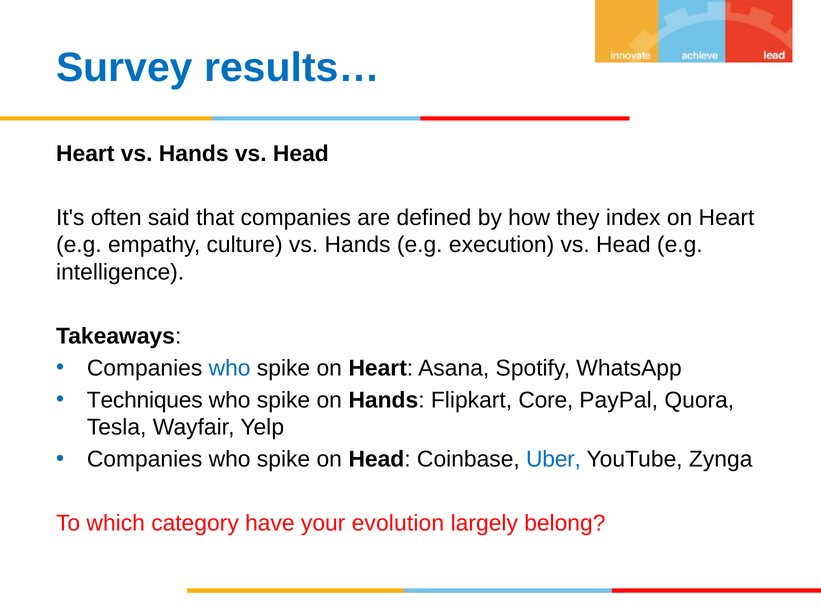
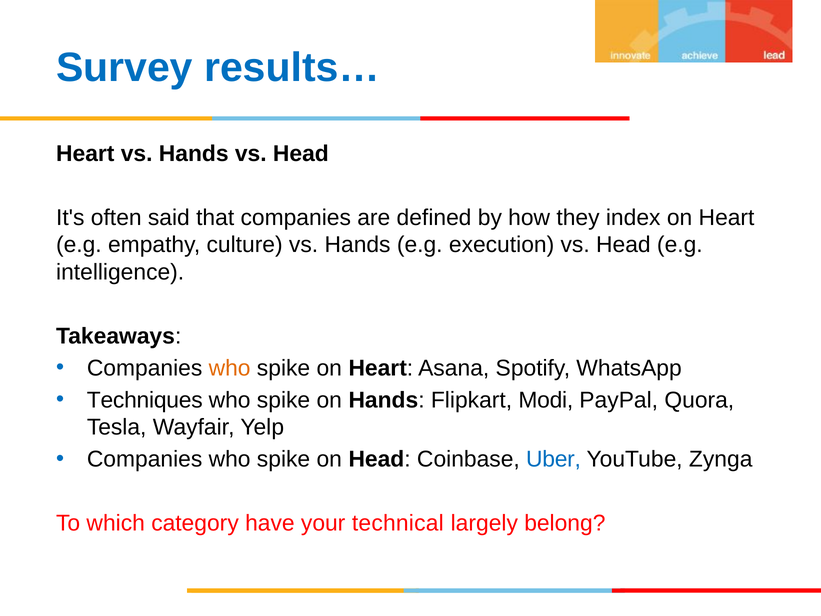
who at (230, 368) colour: blue -> orange
Core: Core -> Modi
evolution: evolution -> technical
